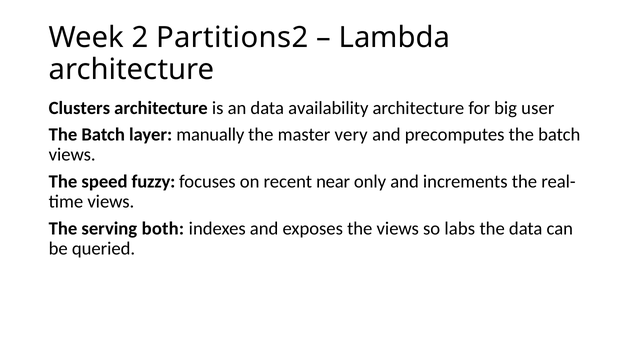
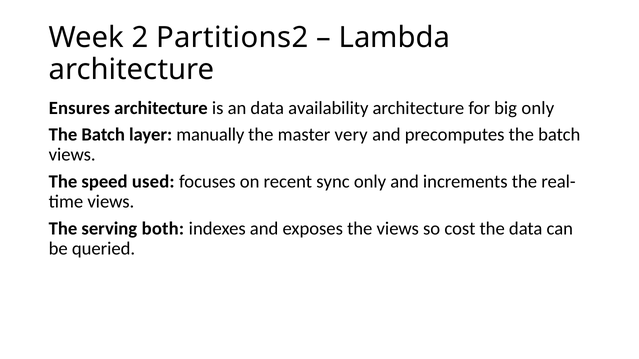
Clusters: Clusters -> Ensures
big user: user -> only
fuzzy: fuzzy -> used
near: near -> sync
labs: labs -> cost
